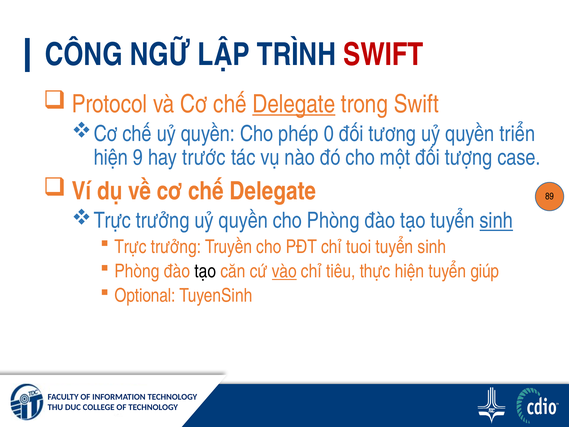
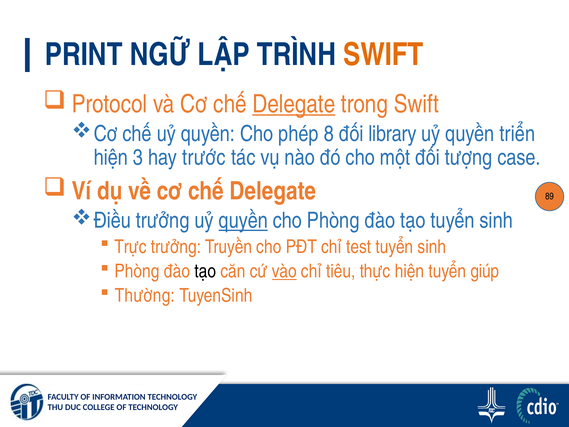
CÔNG: CÔNG -> PRINT
SWIFT at (383, 55) colour: red -> orange
0: 0 -> 8
tương: tương -> library
9: 9 -> 3
Trực at (112, 221): Trực -> Điều
quyền at (243, 221) underline: none -> present
sinh at (496, 221) underline: present -> none
tuoi: tuoi -> test
Optional: Optional -> Thường
